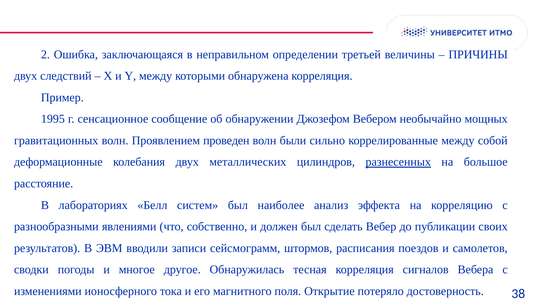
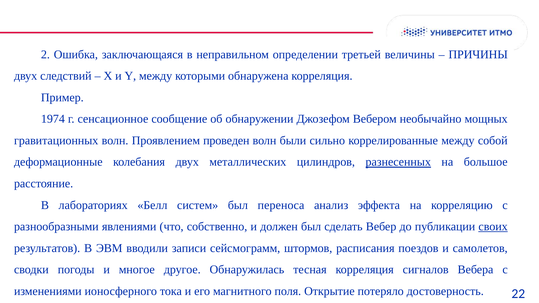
1995: 1995 -> 1974
наиболее: наиболее -> переноса
своих underline: none -> present
38: 38 -> 22
